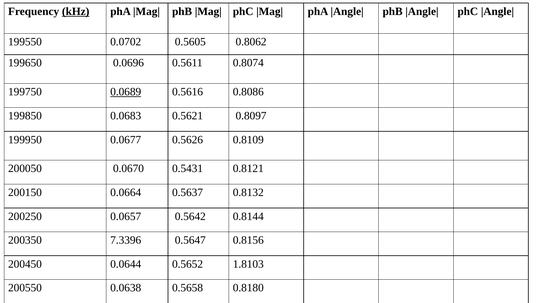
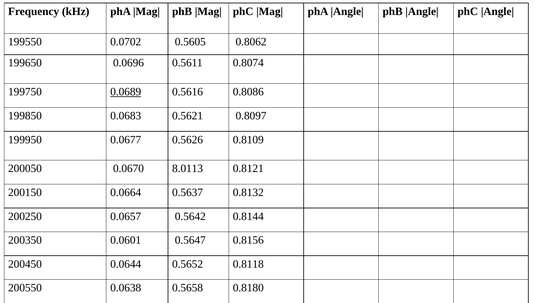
kHz underline: present -> none
0.5431: 0.5431 -> 8.0113
7.3396: 7.3396 -> 0.0601
1.8103: 1.8103 -> 0.8118
